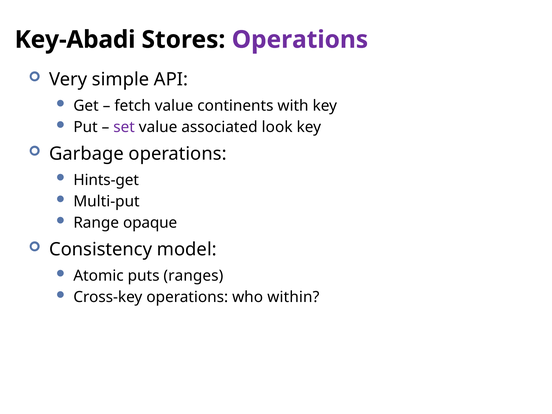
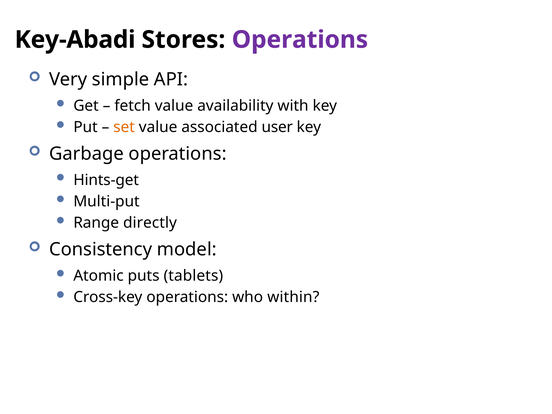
continents: continents -> availability
set colour: purple -> orange
look: look -> user
opaque: opaque -> directly
ranges: ranges -> tablets
